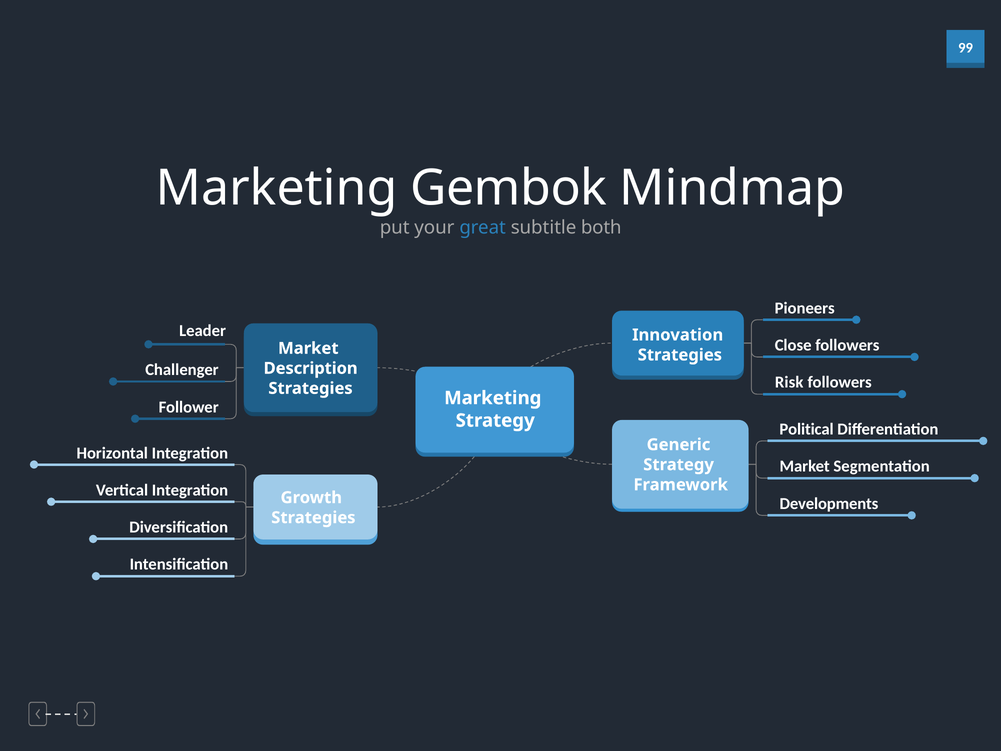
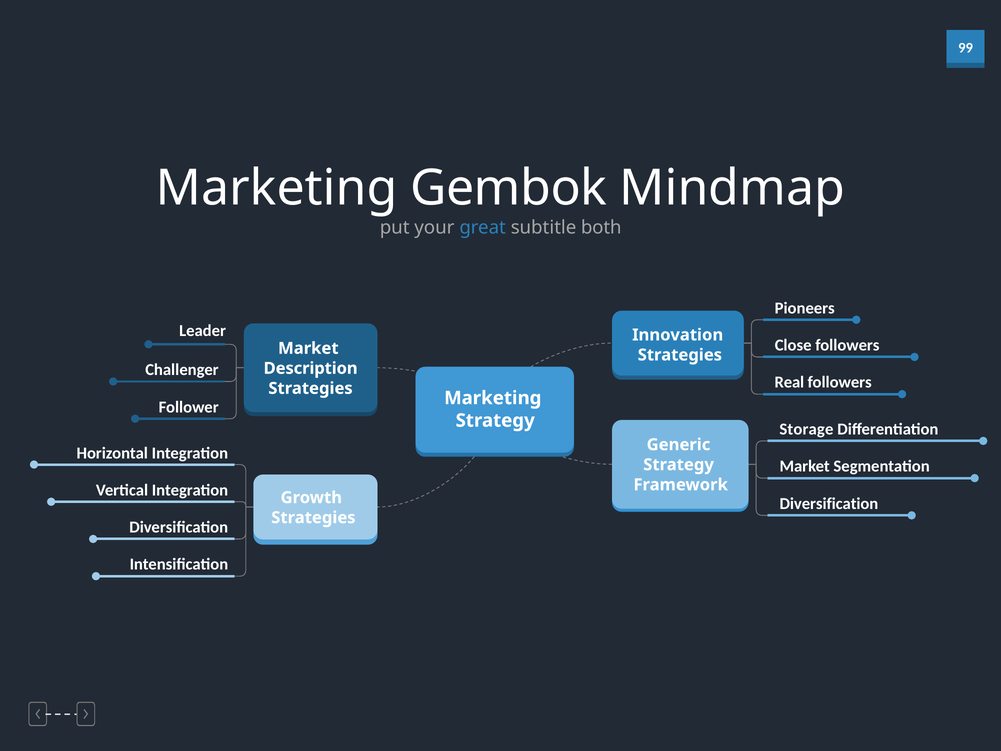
Risk: Risk -> Real
Political: Political -> Storage
Developments at (829, 503): Developments -> Diversification
